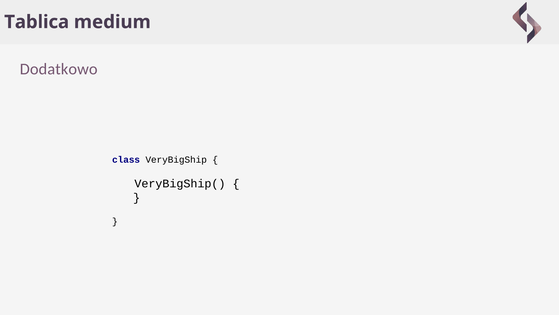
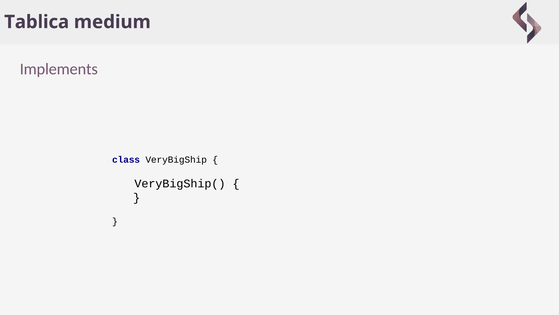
Dodatkowo: Dodatkowo -> Implements
